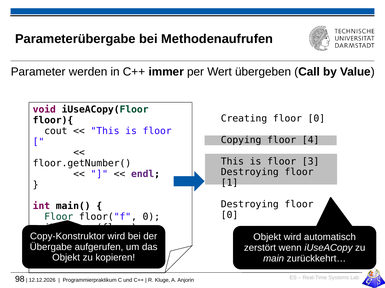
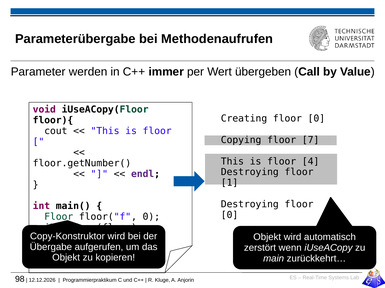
4: 4 -> 7
3: 3 -> 4
